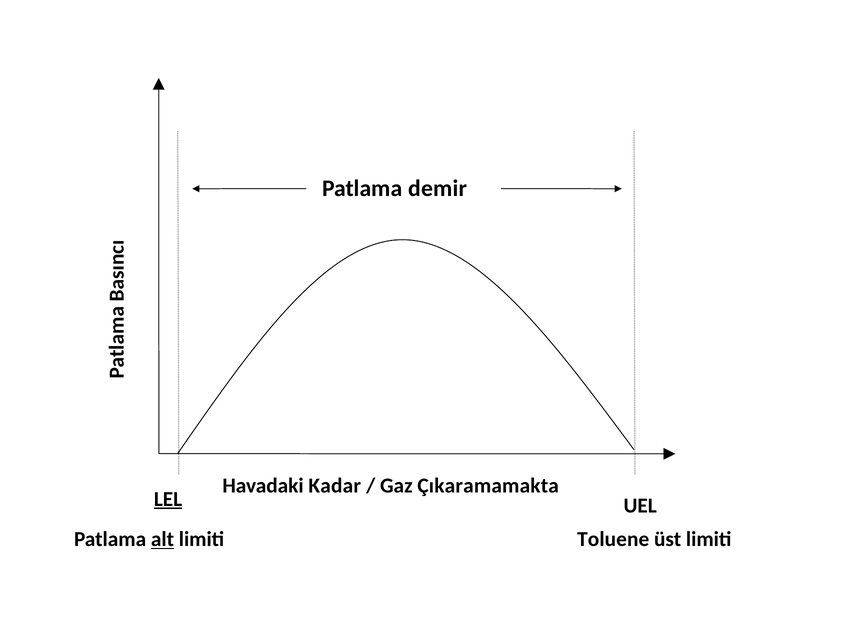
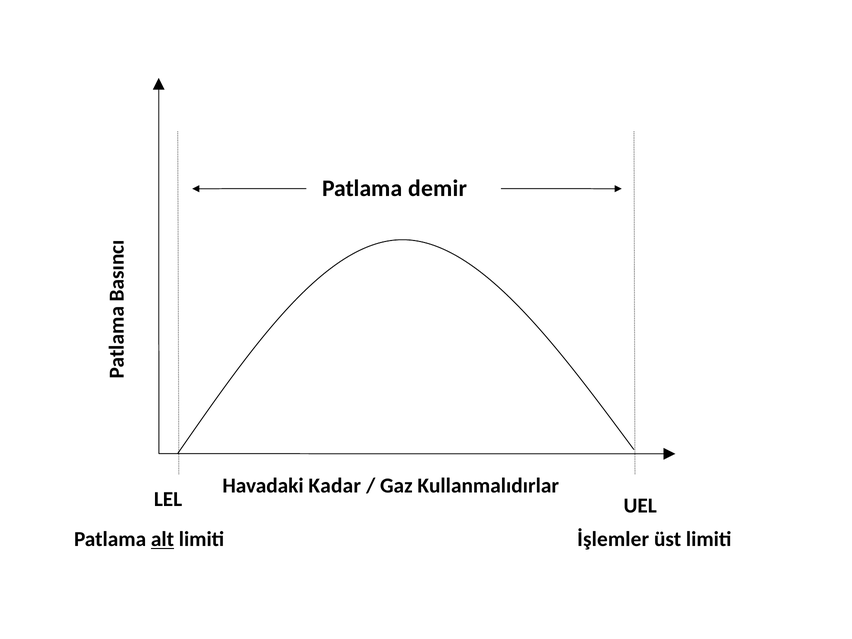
Çıkaramamakta: Çıkaramamakta -> Kullanmalıdırlar
LEL underline: present -> none
Toluene: Toluene -> İşlemler
